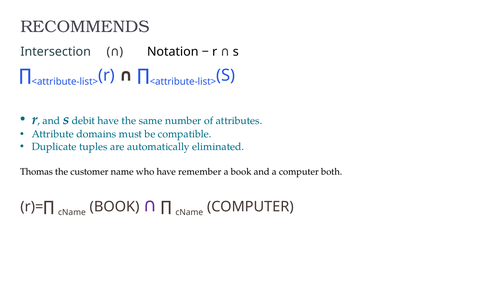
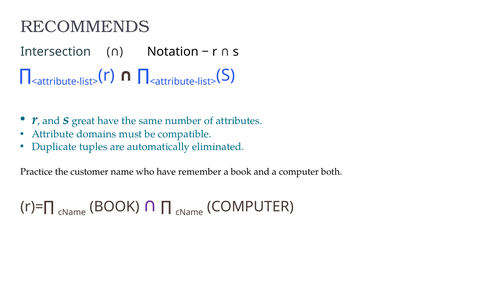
debit: debit -> great
Thomas: Thomas -> Practice
